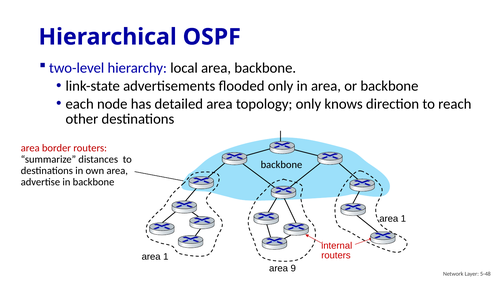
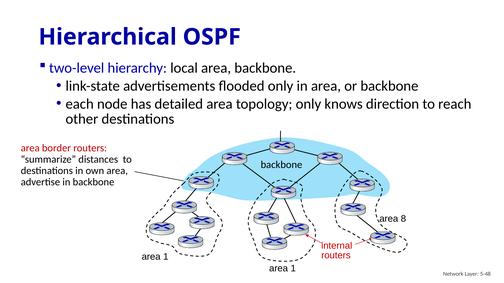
1 at (403, 219): 1 -> 8
9 at (293, 269): 9 -> 1
